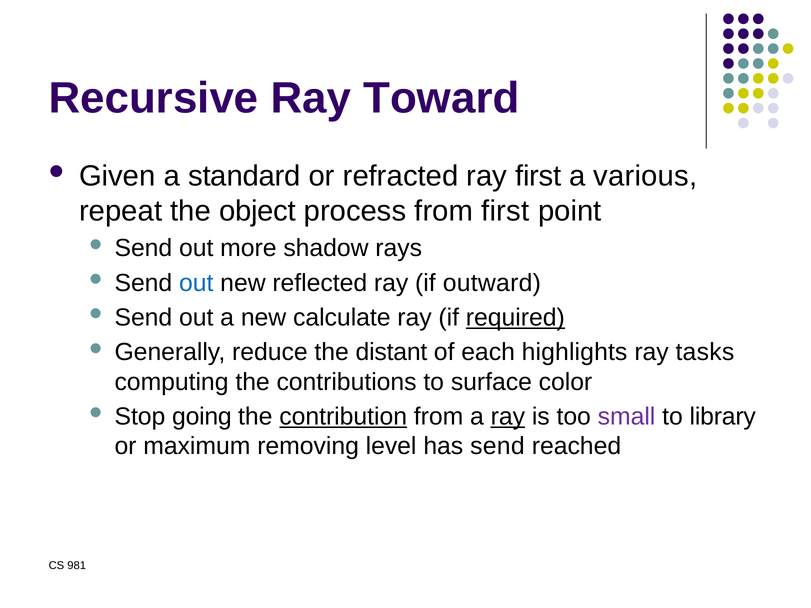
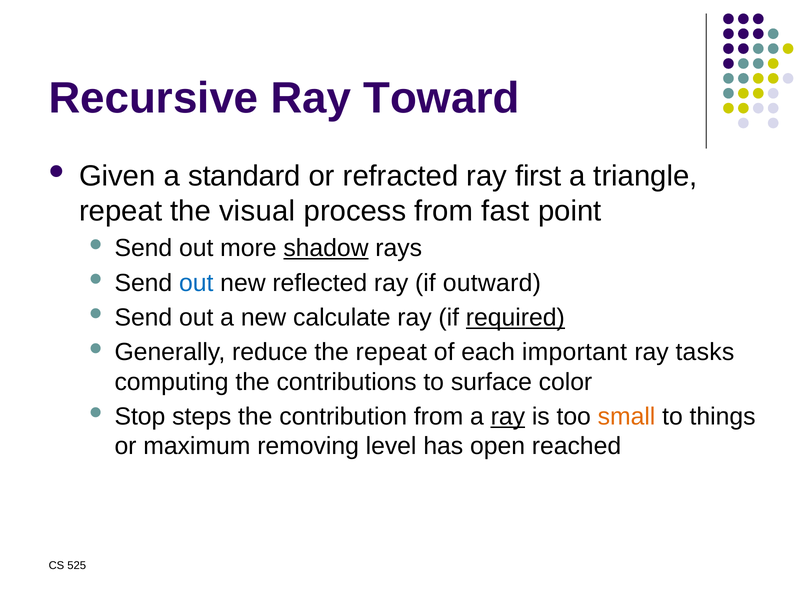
various: various -> triangle
object: object -> visual
from first: first -> fast
shadow underline: none -> present
the distant: distant -> repeat
highlights: highlights -> important
going: going -> steps
contribution underline: present -> none
small colour: purple -> orange
library: library -> things
has send: send -> open
981: 981 -> 525
